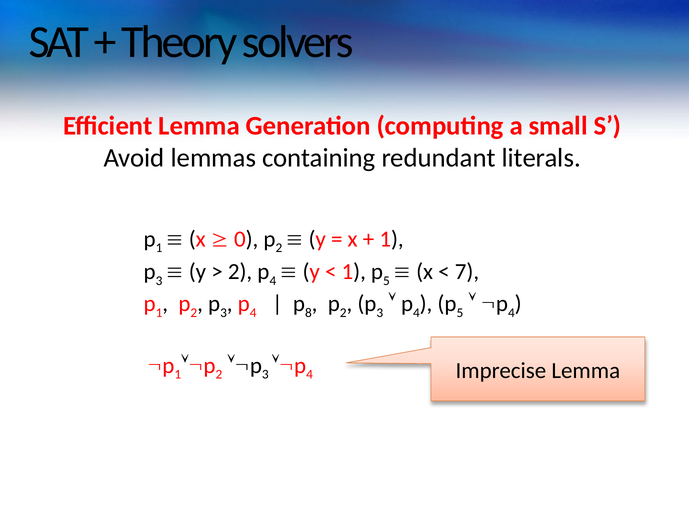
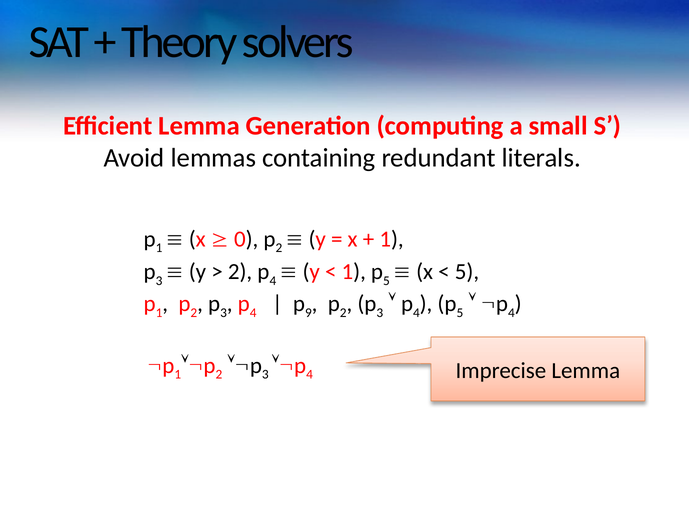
7 at (467, 272): 7 -> 5
8: 8 -> 9
